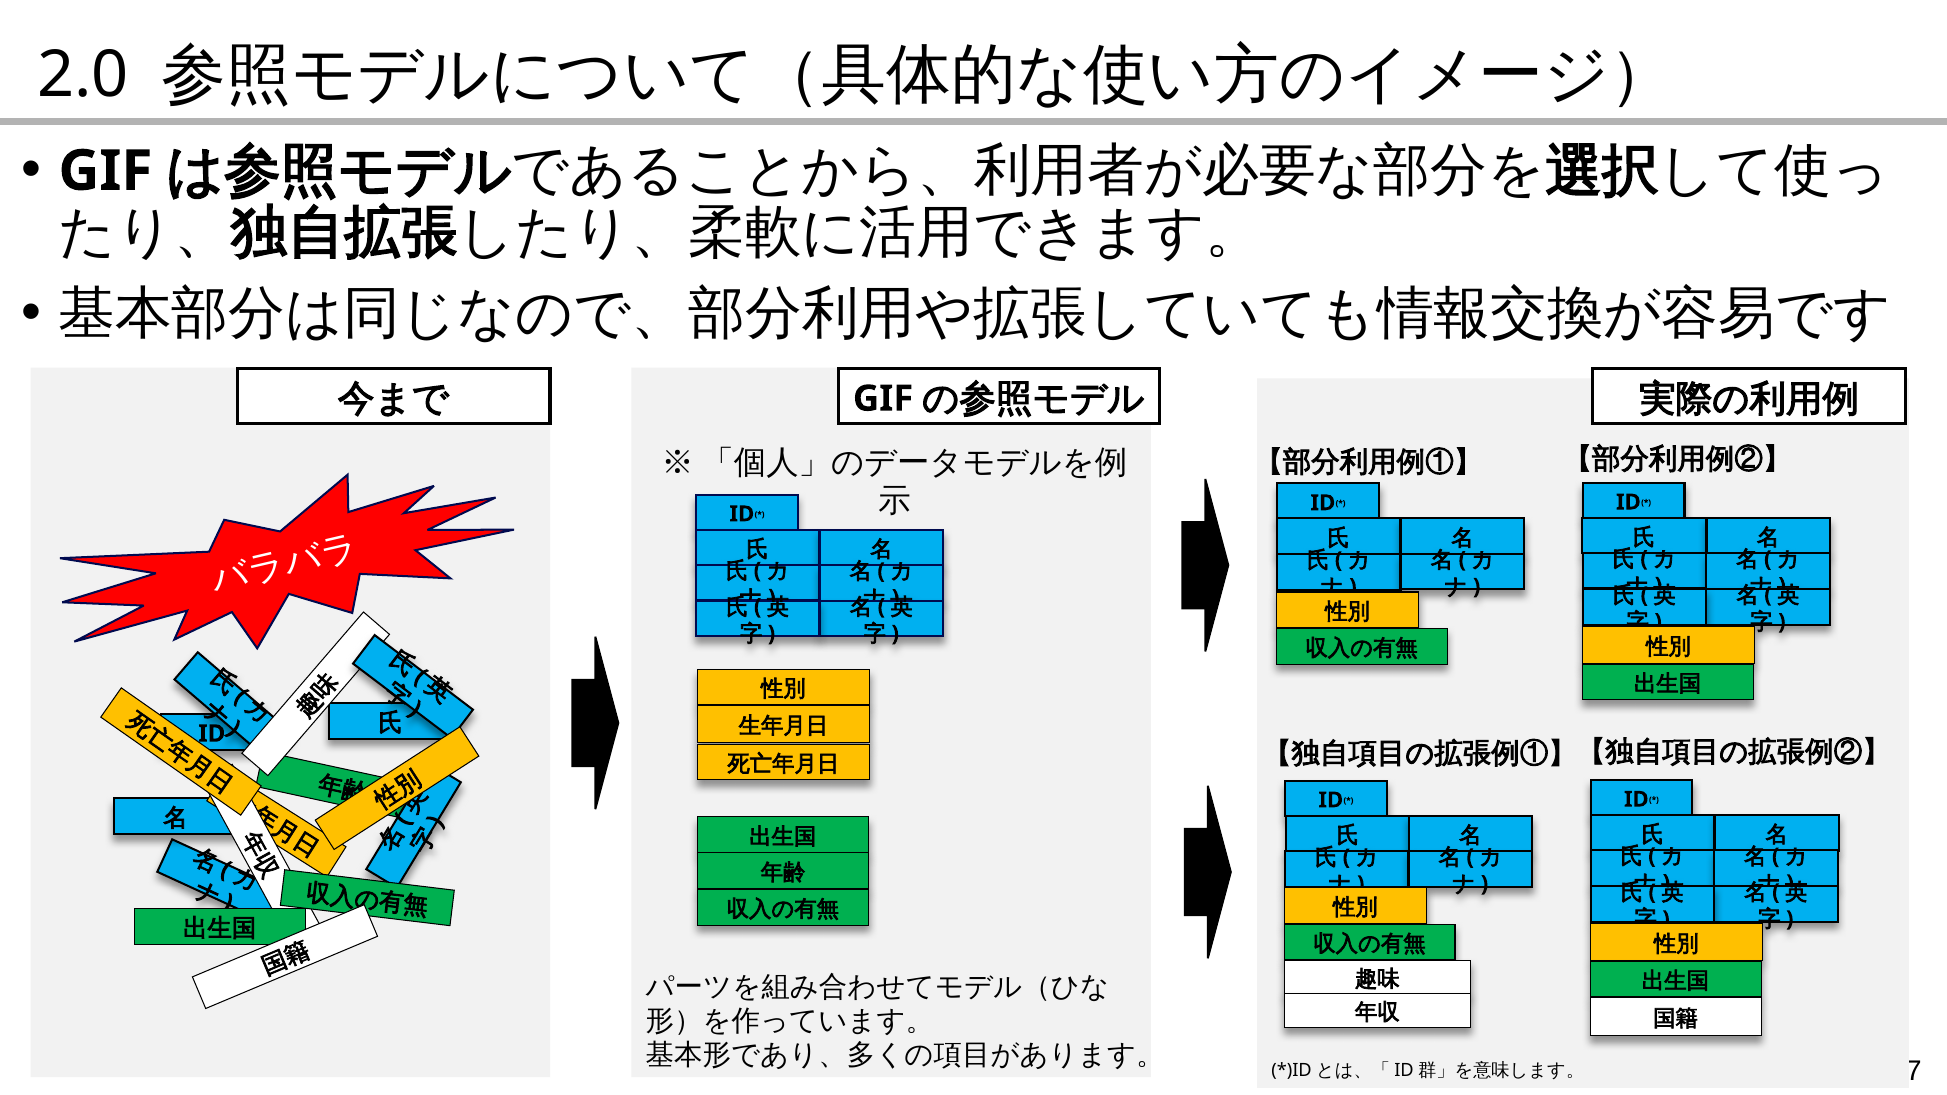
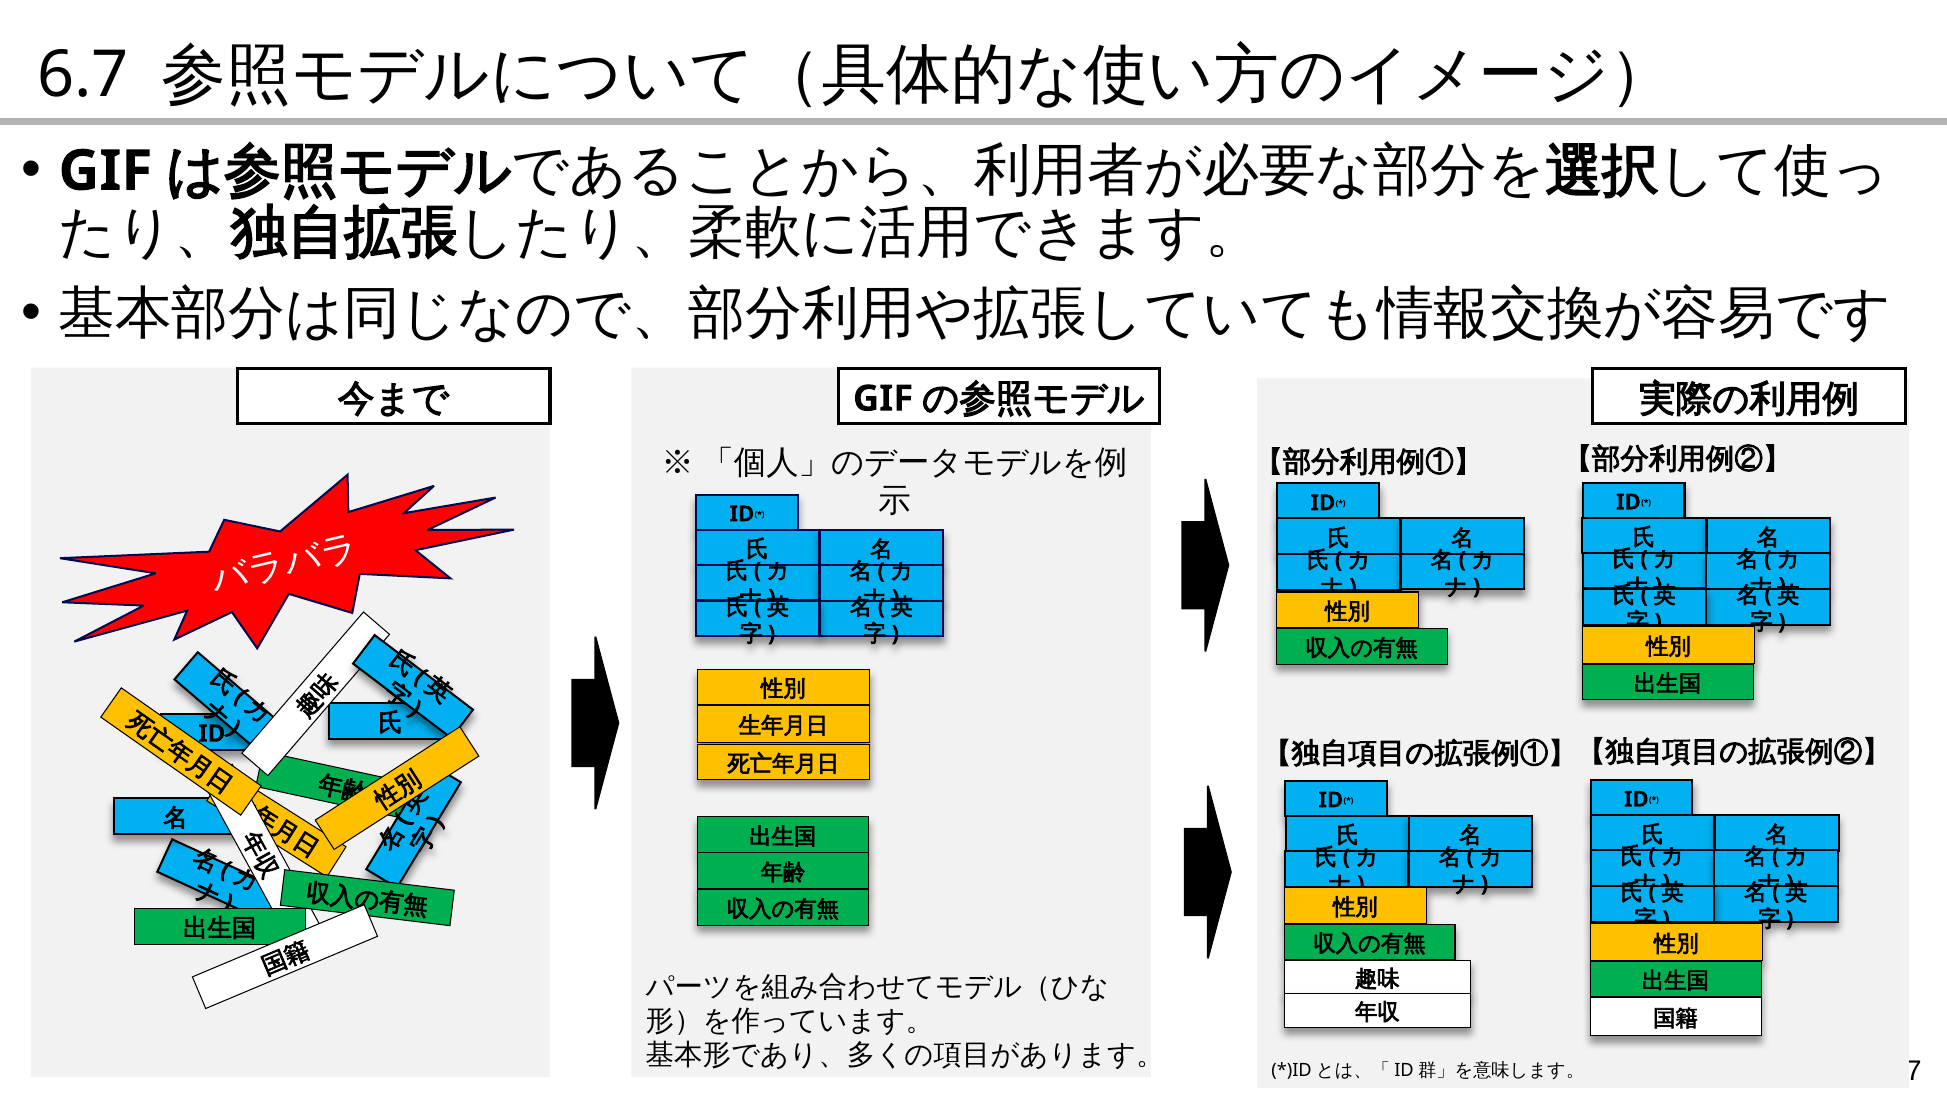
2.0: 2.0 -> 6.7
